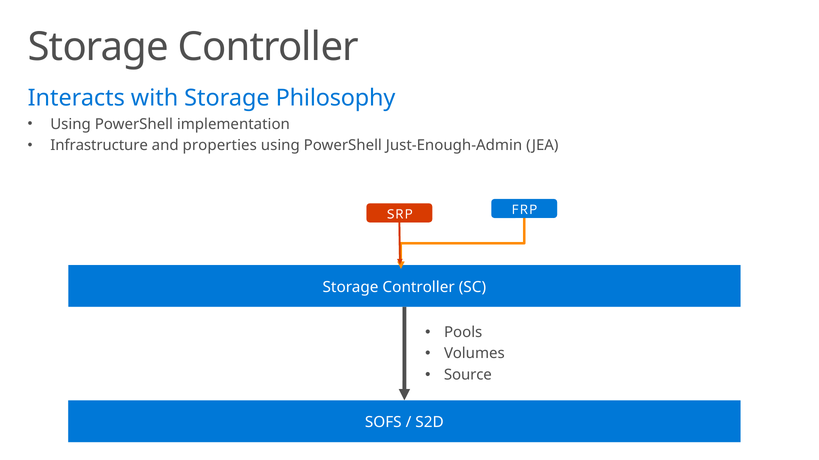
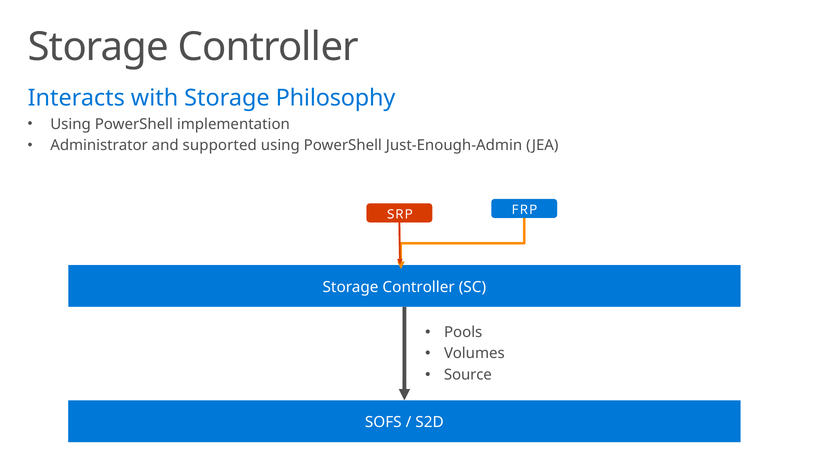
Infrastructure: Infrastructure -> Administrator
properties: properties -> supported
